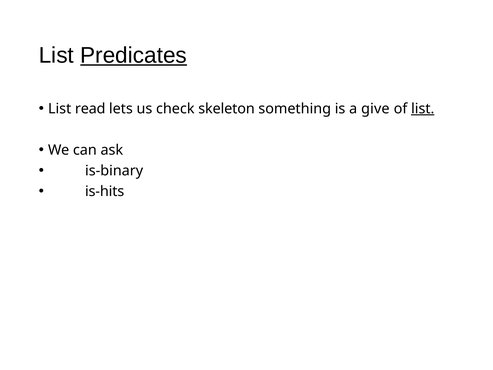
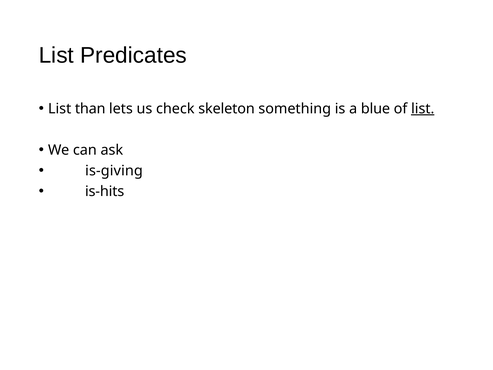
Predicates underline: present -> none
read: read -> than
give: give -> blue
is-binary: is-binary -> is-giving
